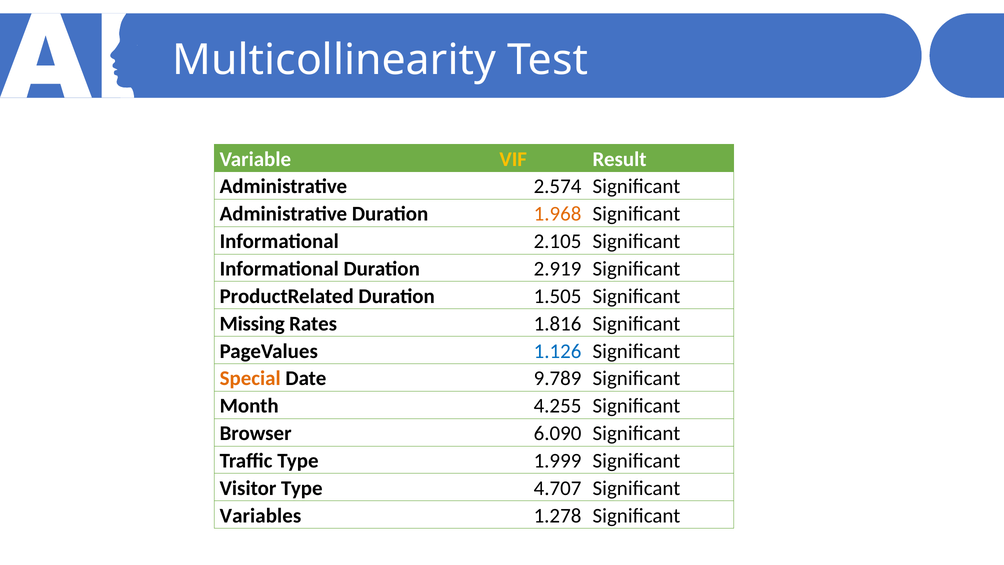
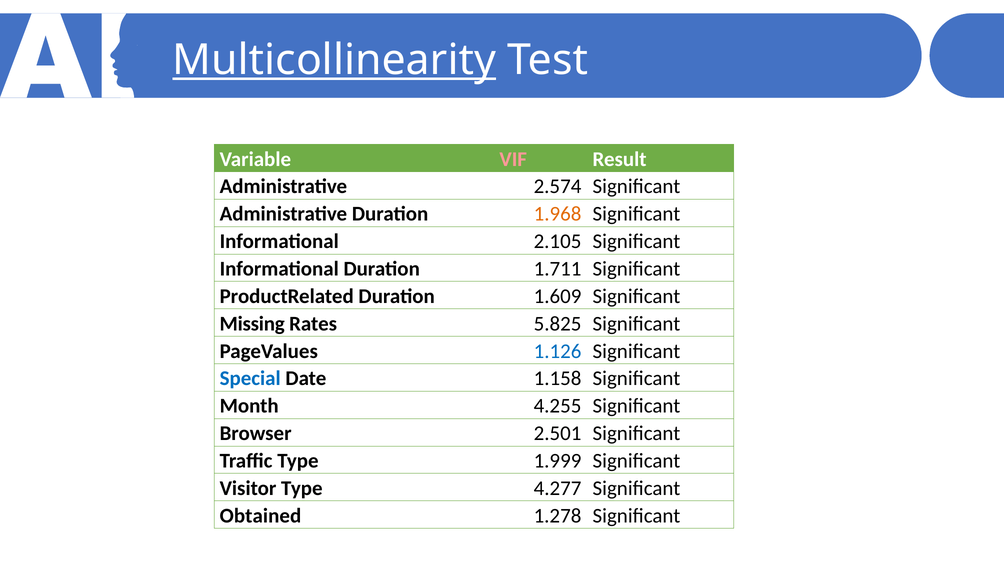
Multicollinearity underline: none -> present
VIF colour: yellow -> pink
2.919: 2.919 -> 1.711
1.505: 1.505 -> 1.609
1.816: 1.816 -> 5.825
Special colour: orange -> blue
9.789: 9.789 -> 1.158
6.090: 6.090 -> 2.501
4.707: 4.707 -> 4.277
Variables: Variables -> Obtained
